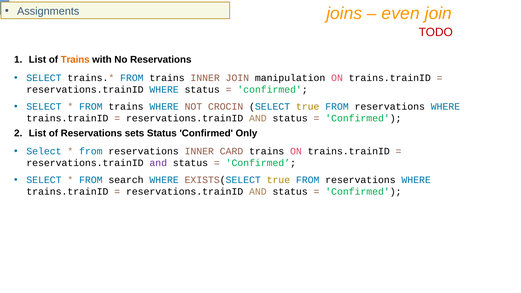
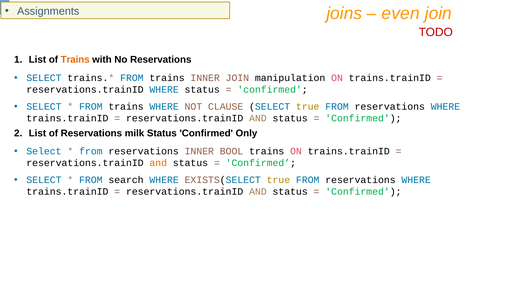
CROCIN: CROCIN -> CLAUSE
sets: sets -> milk
CARD: CARD -> BOOL
and at (158, 163) colour: purple -> orange
